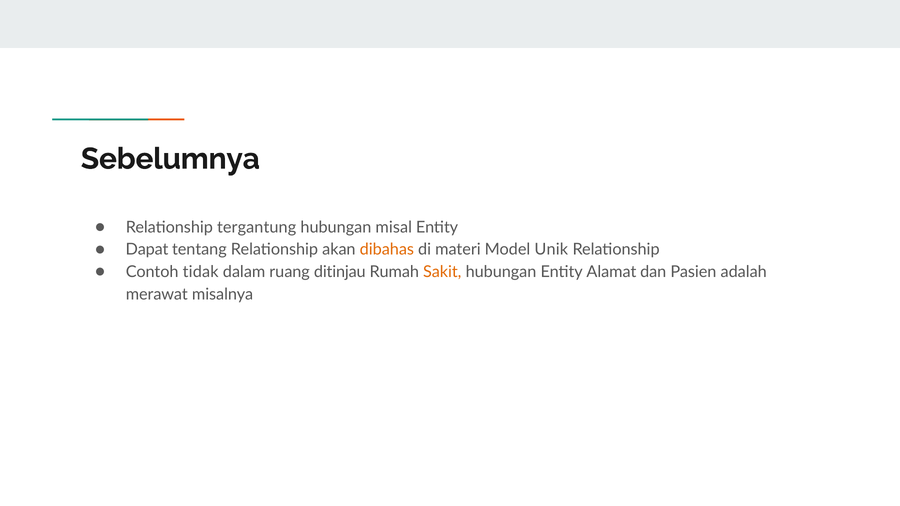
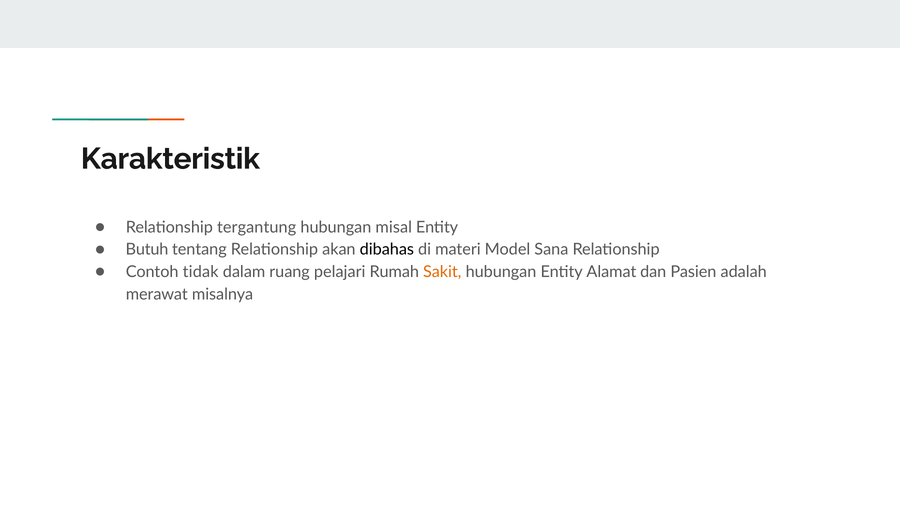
Sebelumnya: Sebelumnya -> Karakteristik
Dapat: Dapat -> Butuh
dibahas colour: orange -> black
Unik: Unik -> Sana
ditinjau: ditinjau -> pelajari
